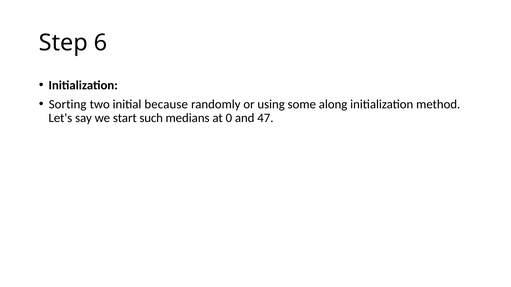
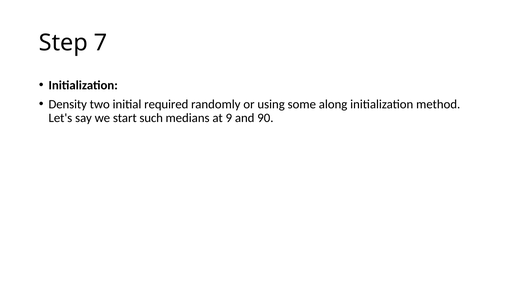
6: 6 -> 7
Sorting: Sorting -> Density
because: because -> required
0: 0 -> 9
47: 47 -> 90
